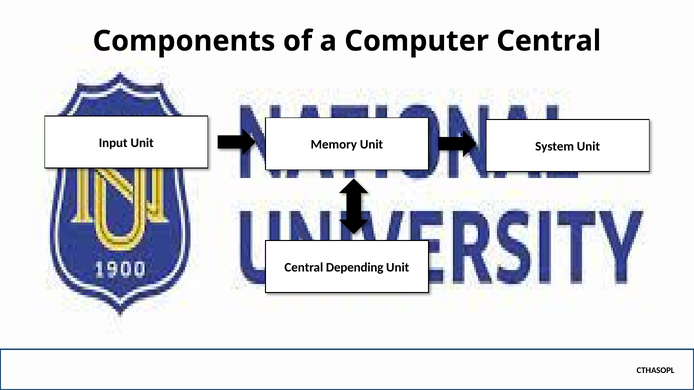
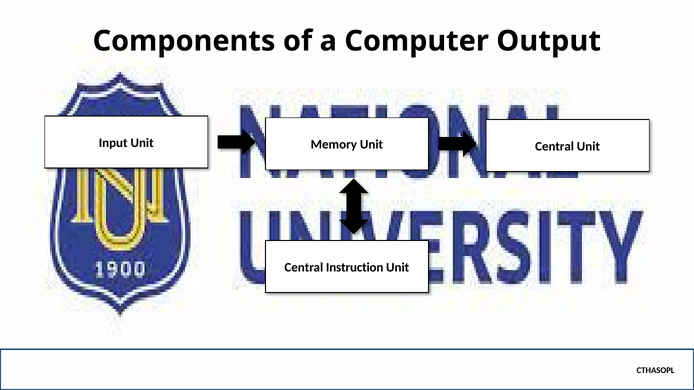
Computer Central: Central -> Output
Memory Unit System: System -> Central
Depending: Depending -> Instruction
